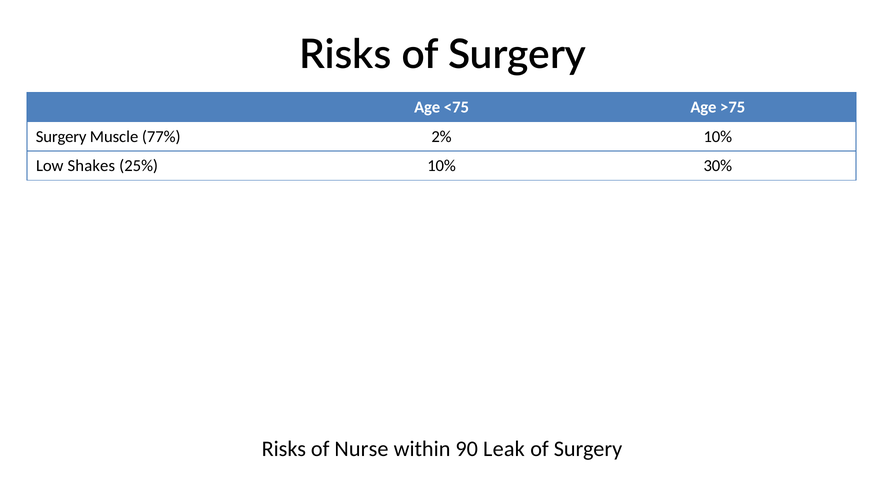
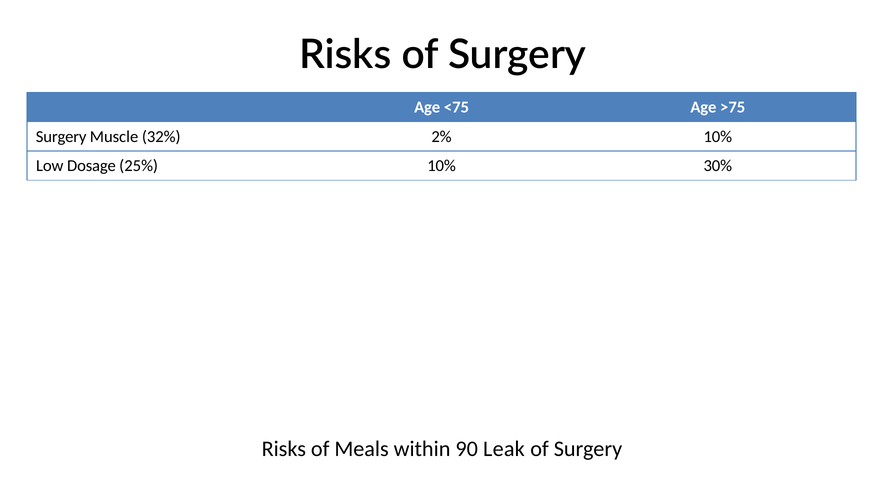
77%: 77% -> 32%
Shakes: Shakes -> Dosage
Nurse: Nurse -> Meals
